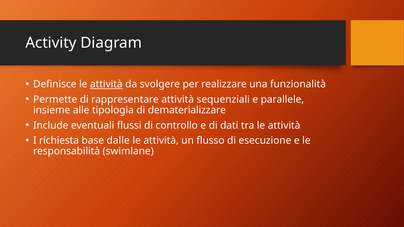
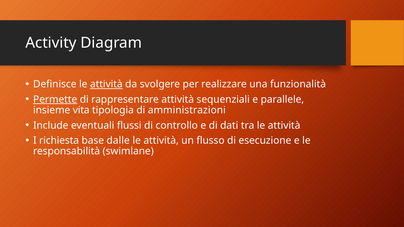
Permette underline: none -> present
alle: alle -> vita
dematerializzare: dematerializzare -> amministrazioni
